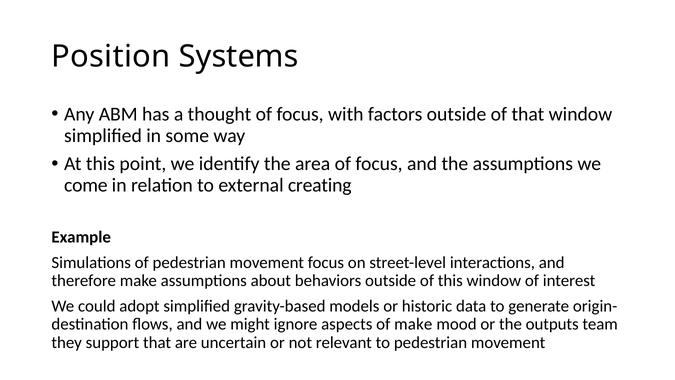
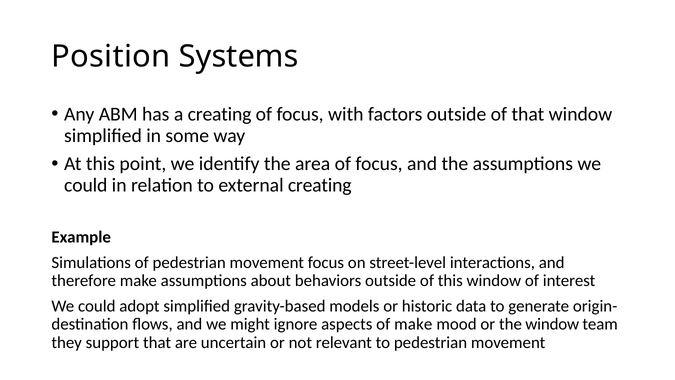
a thought: thought -> creating
come at (86, 185): come -> could
the outputs: outputs -> window
